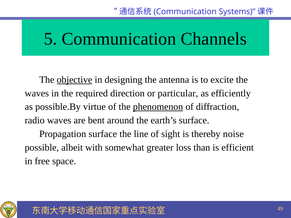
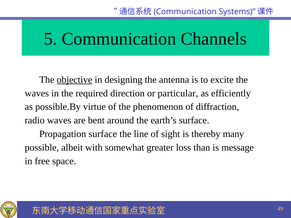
phenomenon underline: present -> none
noise: noise -> many
efficient: efficient -> message
